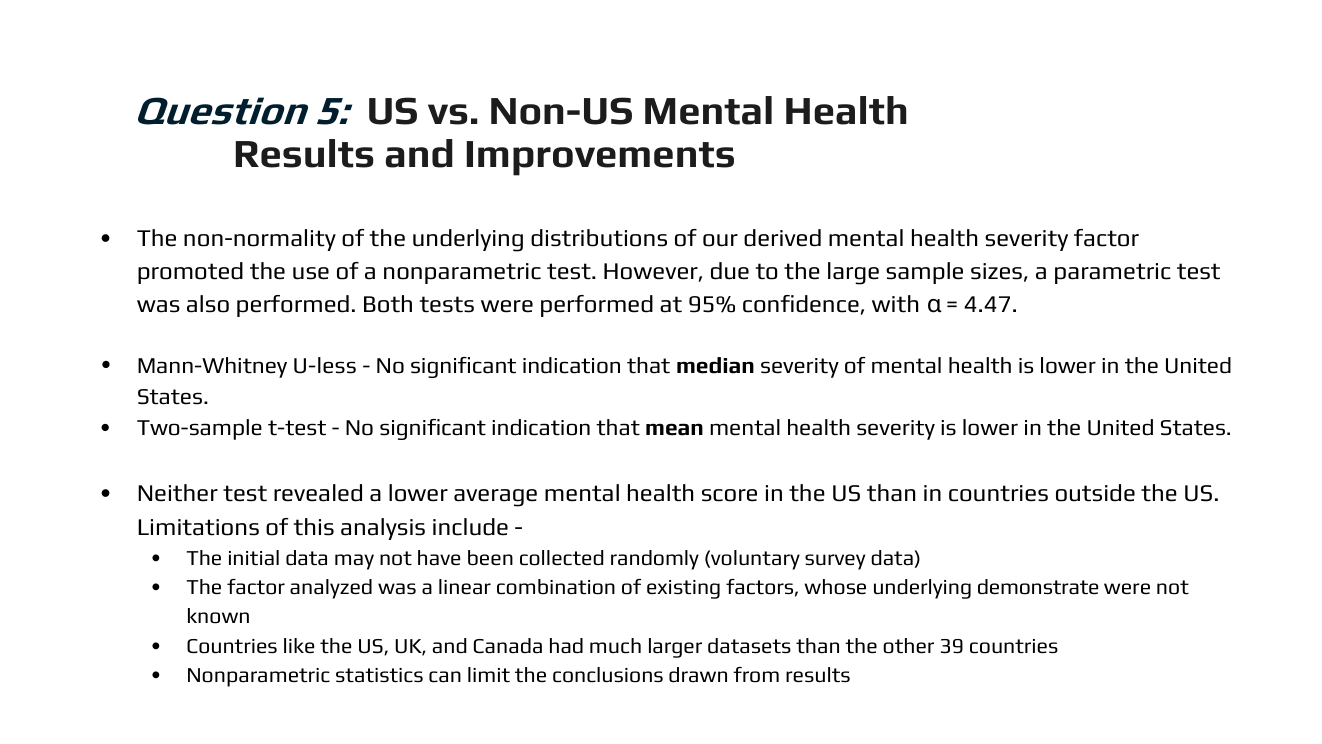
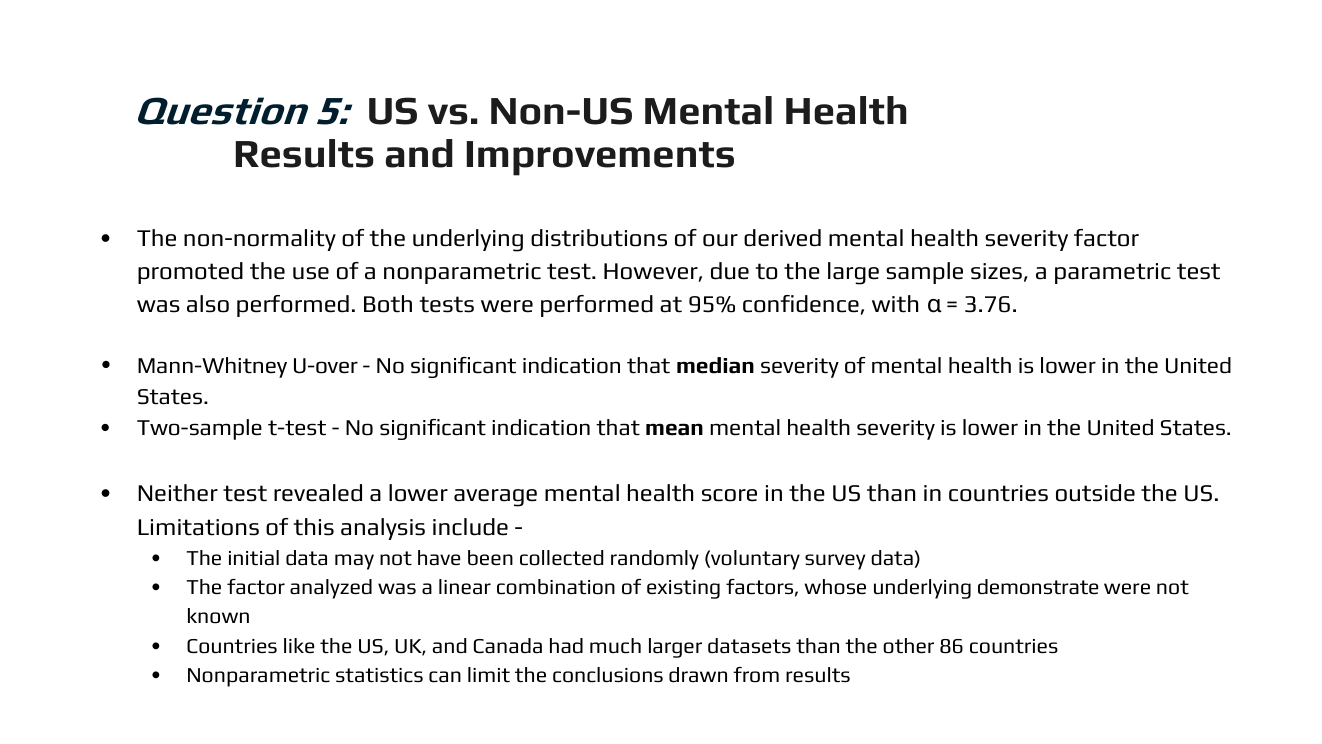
4.47: 4.47 -> 3.76
U-less: U-less -> U-over
39: 39 -> 86
